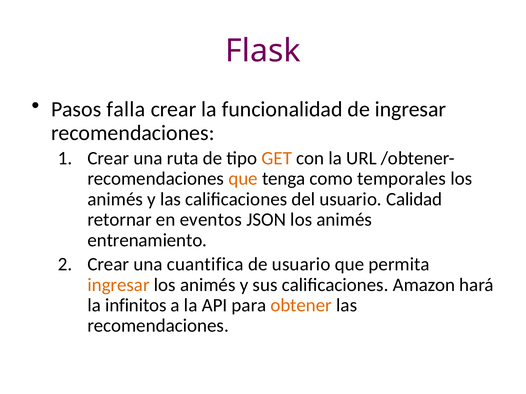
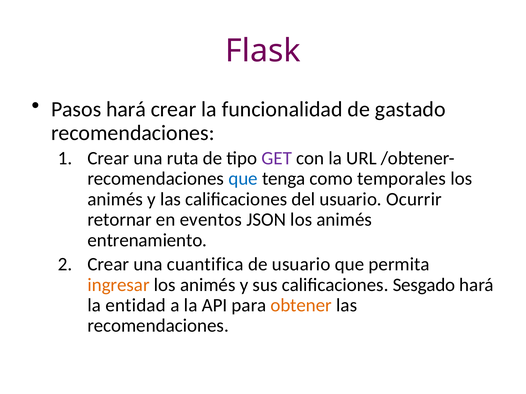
Pasos falla: falla -> hará
de ingresar: ingresar -> gastado
GET colour: orange -> purple
que at (243, 179) colour: orange -> blue
Calidad: Calidad -> Ocurrir
Amazon: Amazon -> Sesgado
infinitos: infinitos -> entidad
